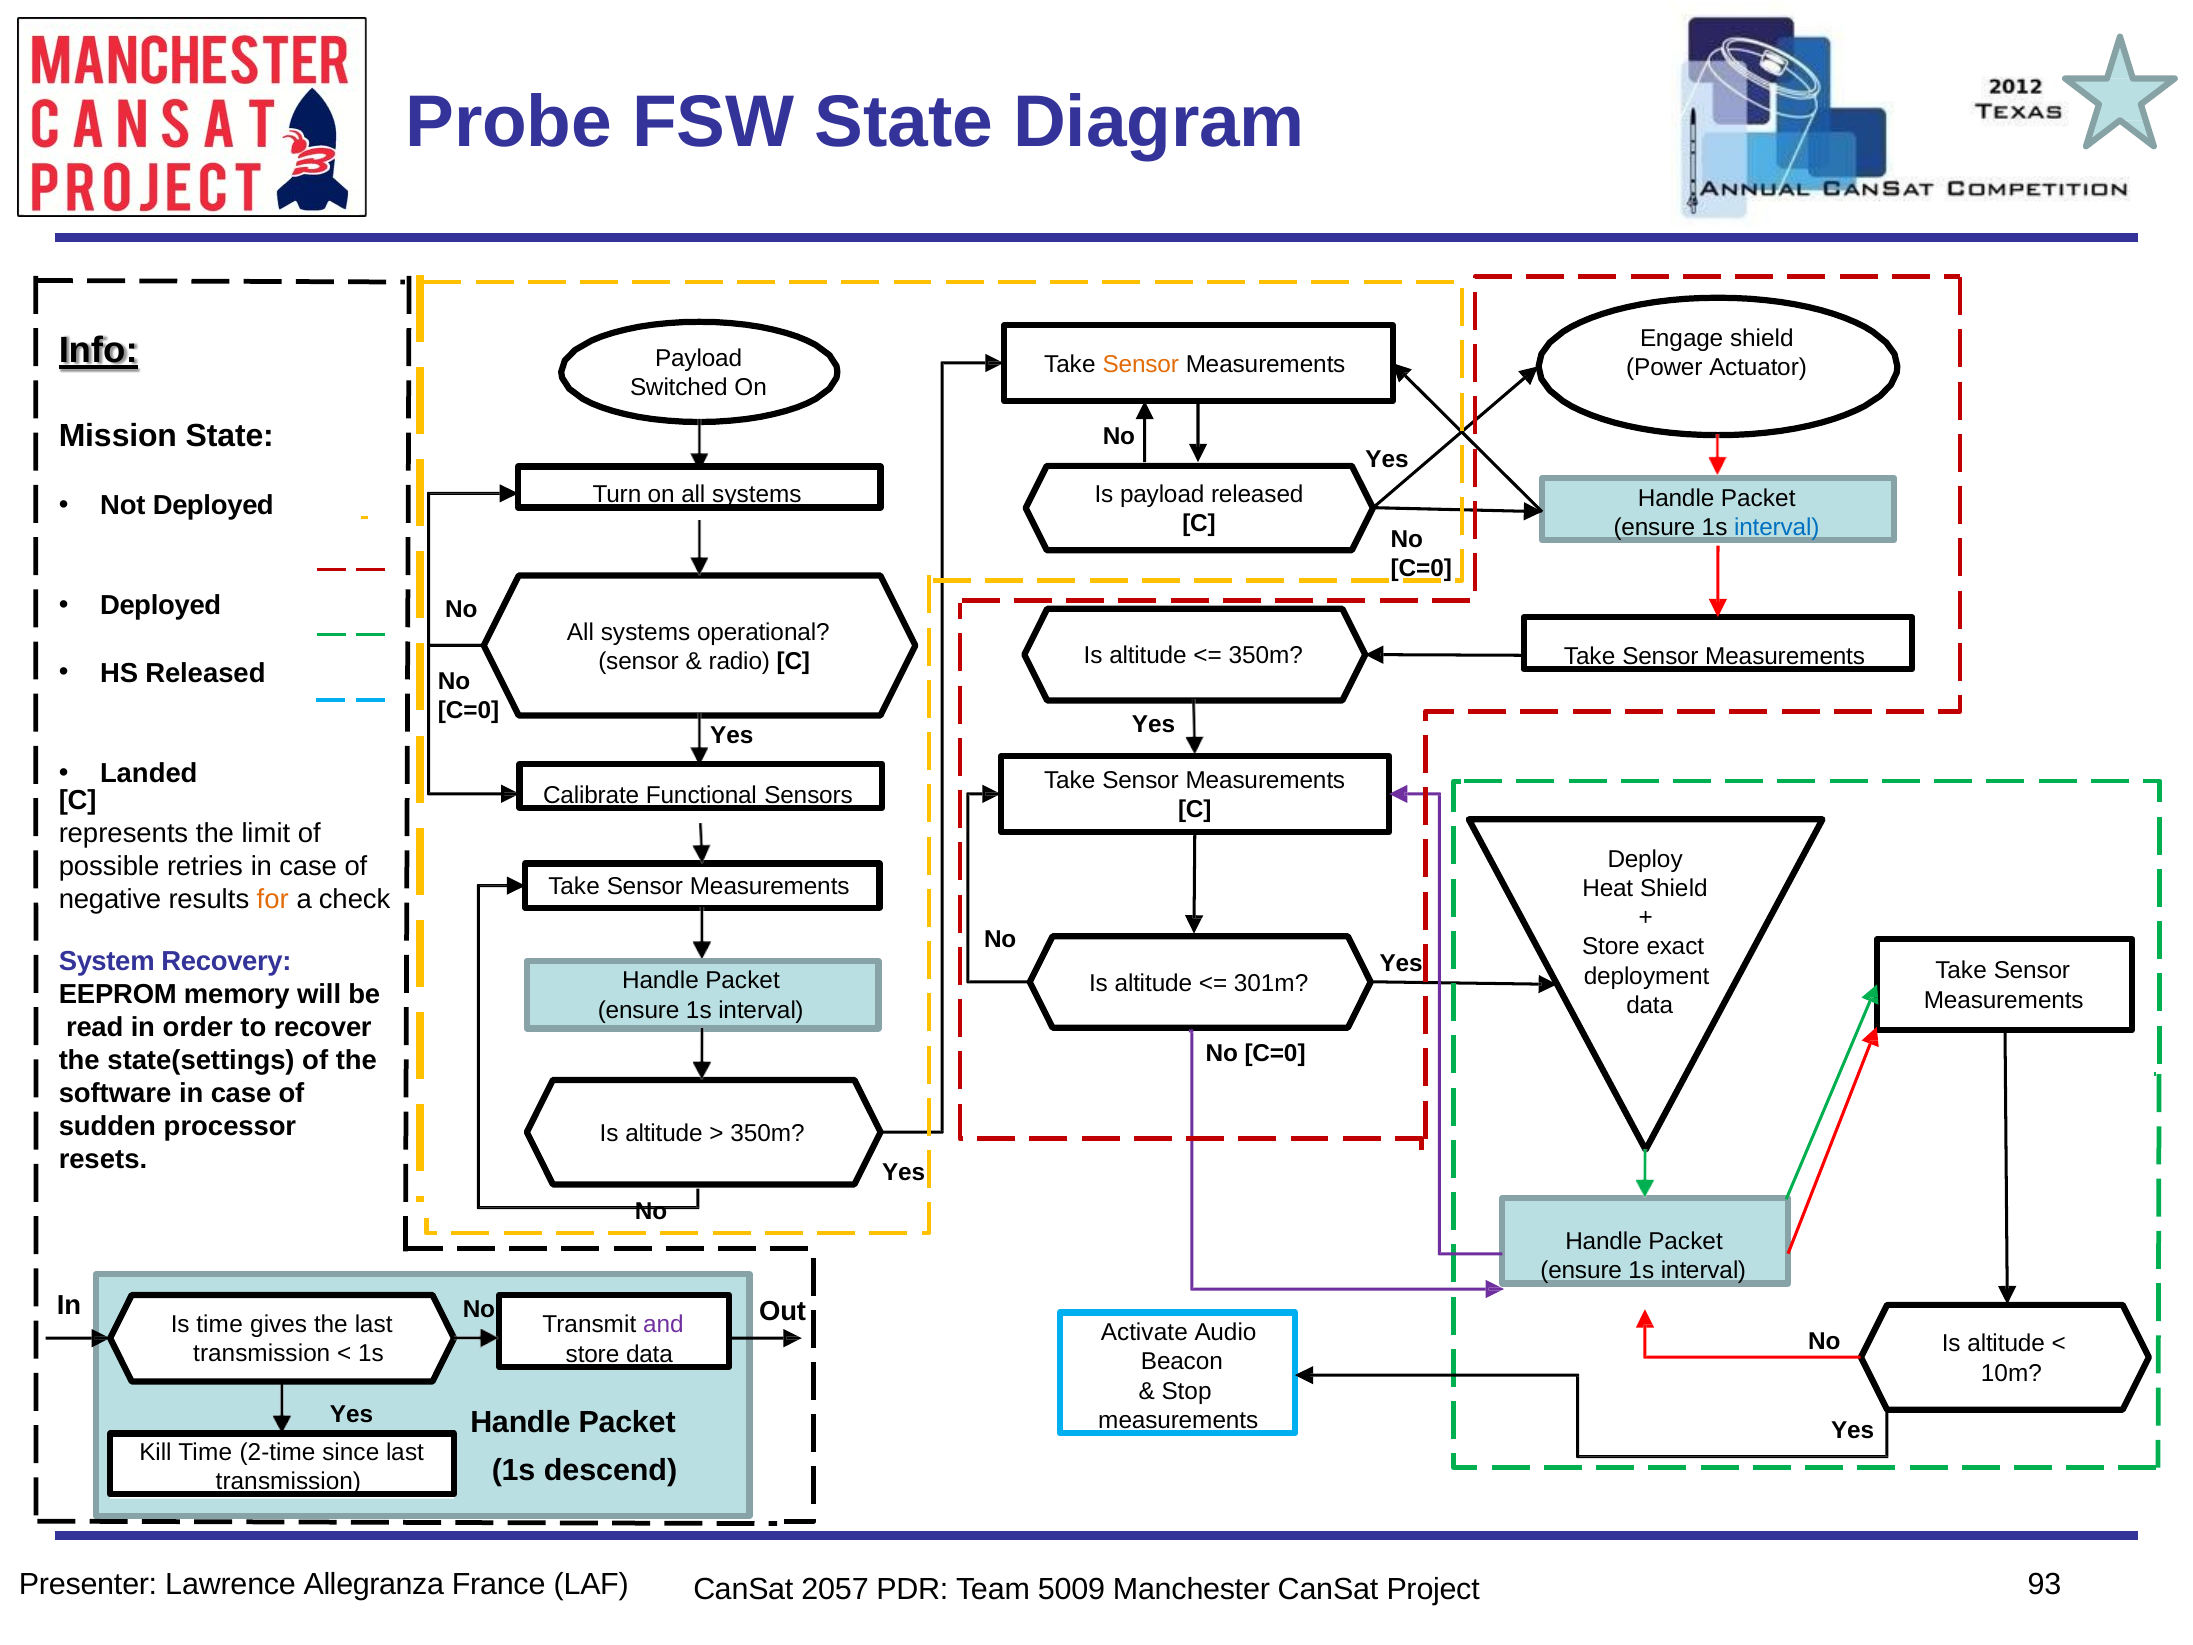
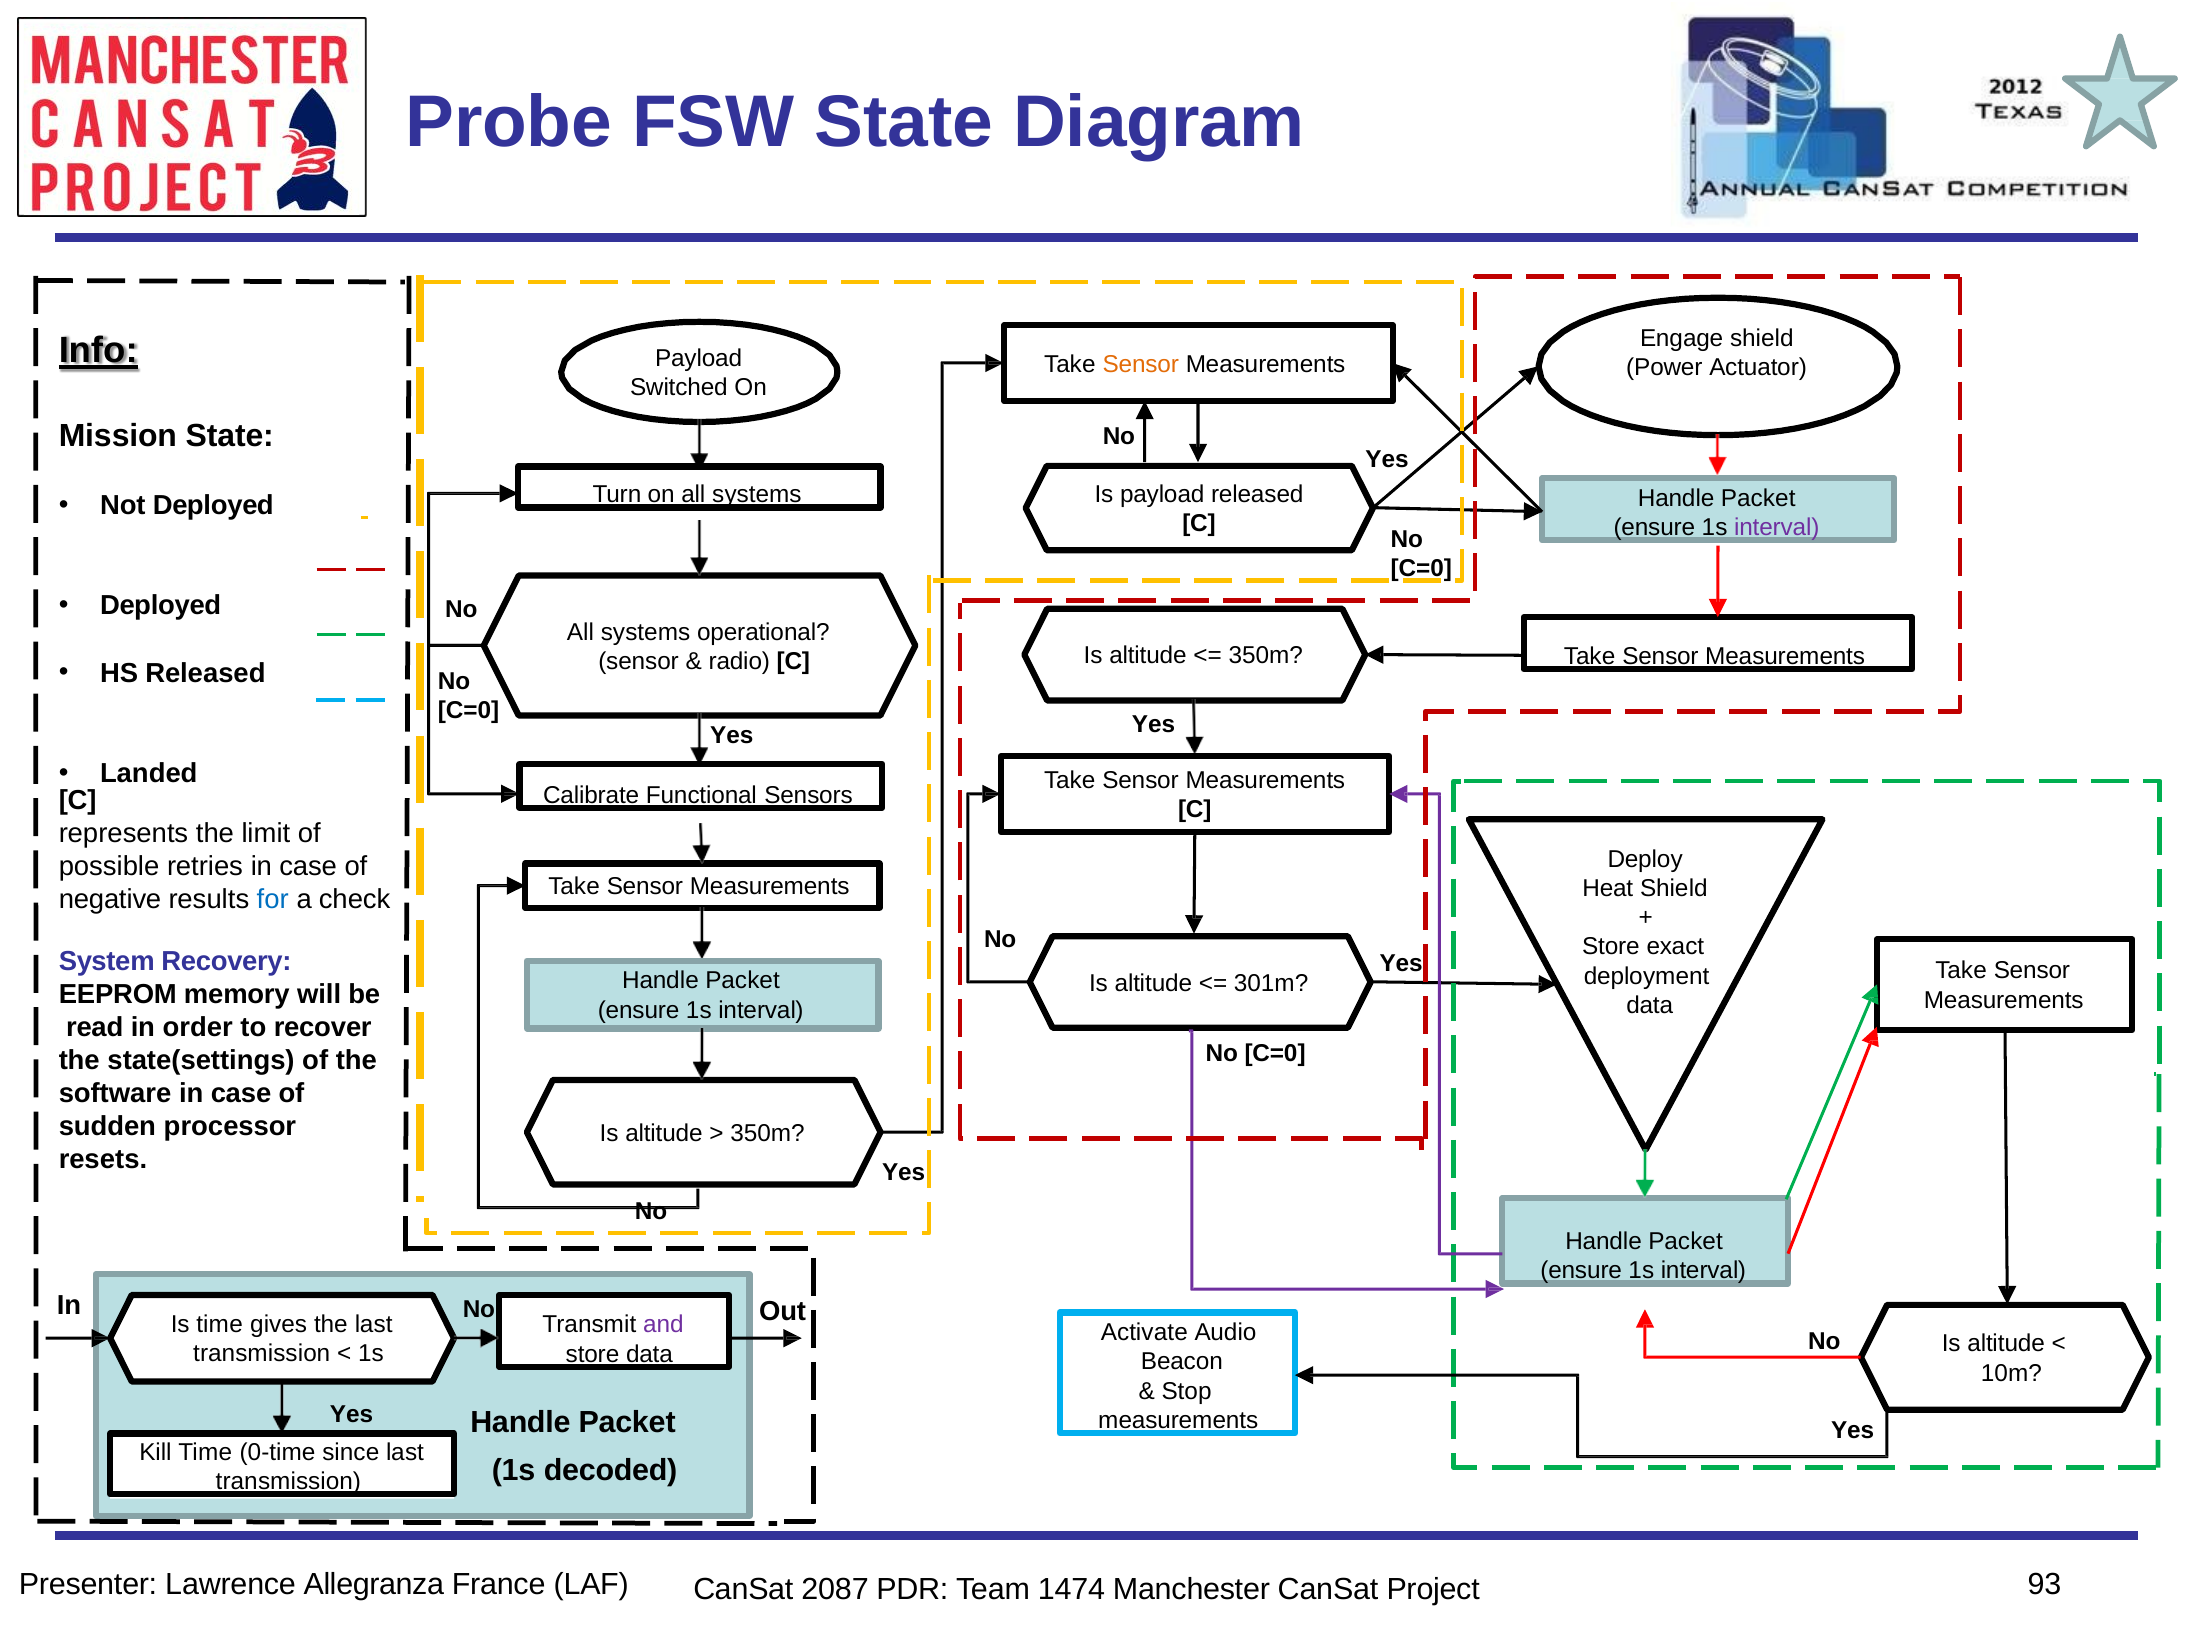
interval at (1777, 527) colour: blue -> purple
for colour: orange -> blue
2-time: 2-time -> 0-time
descend: descend -> decoded
2057: 2057 -> 2087
5009: 5009 -> 1474
